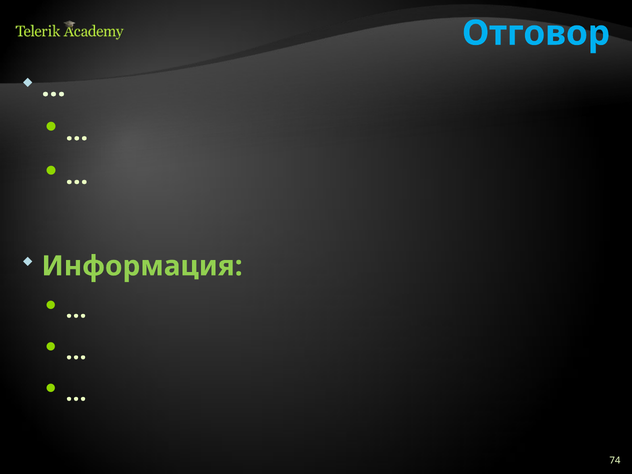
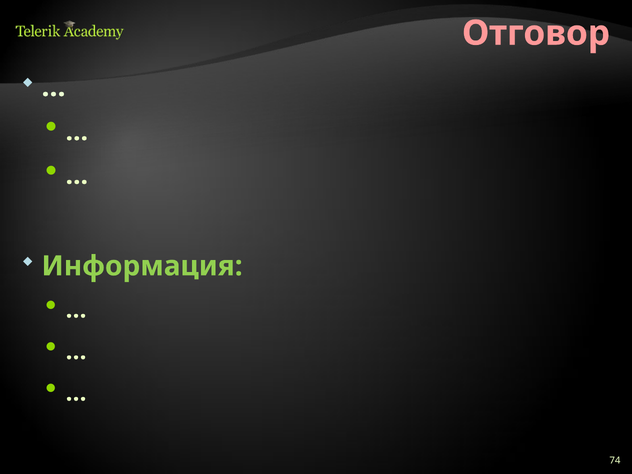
Отговор colour: light blue -> pink
